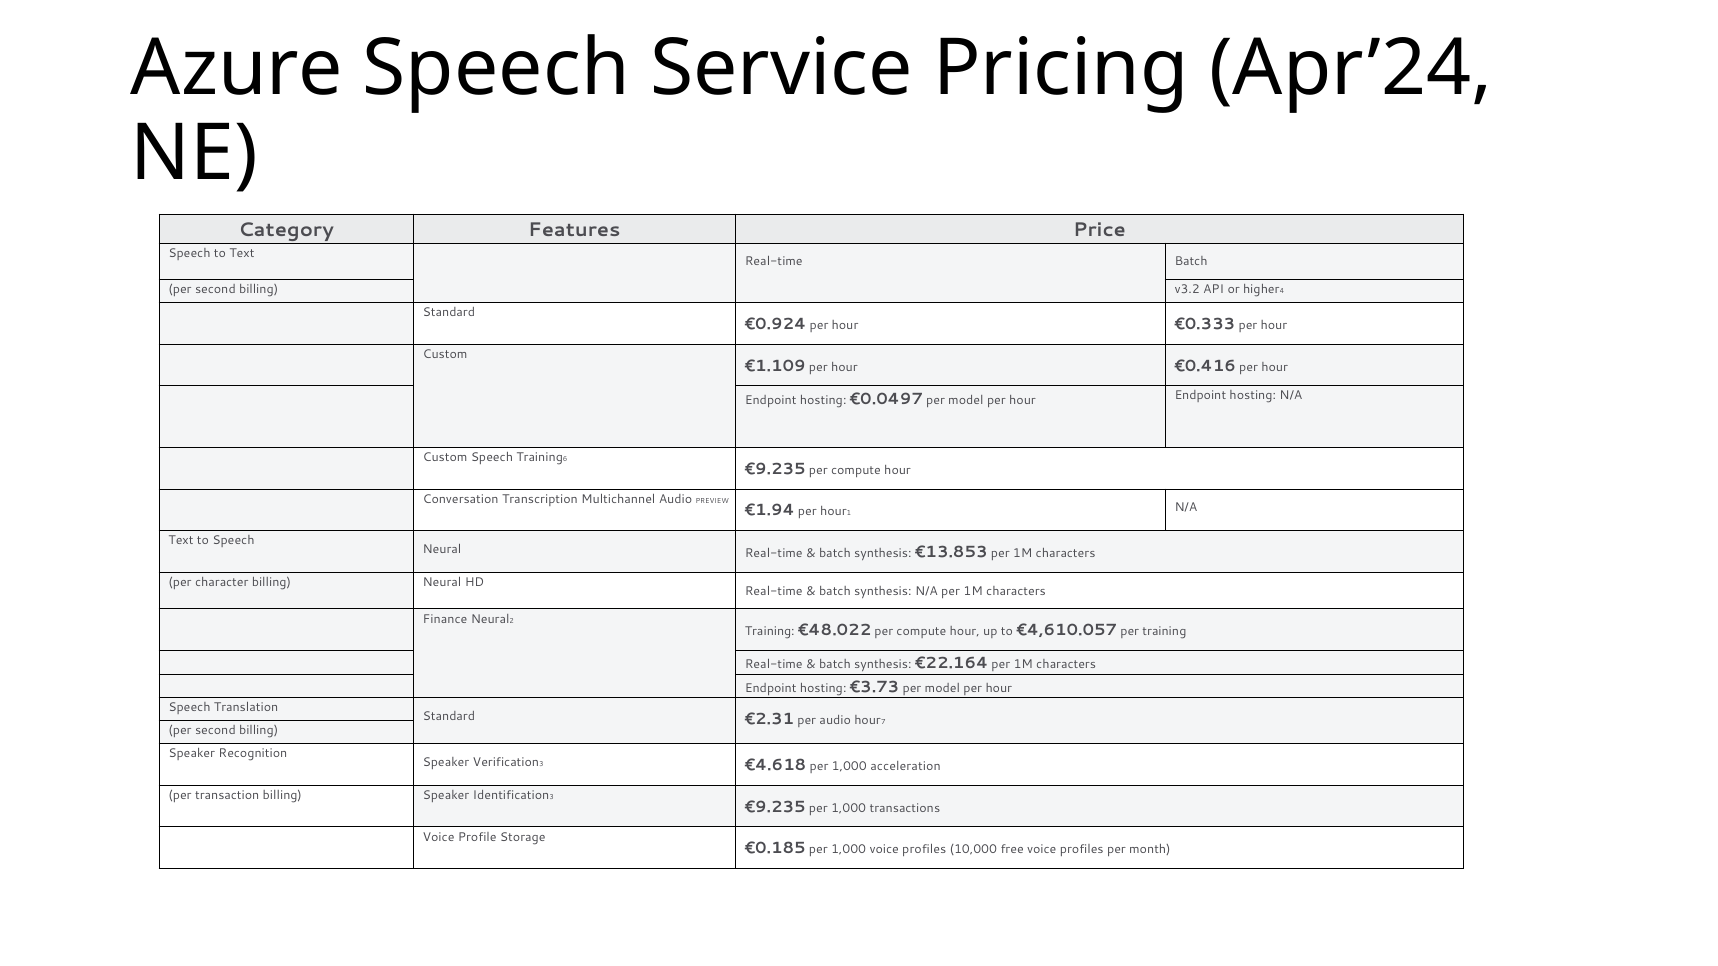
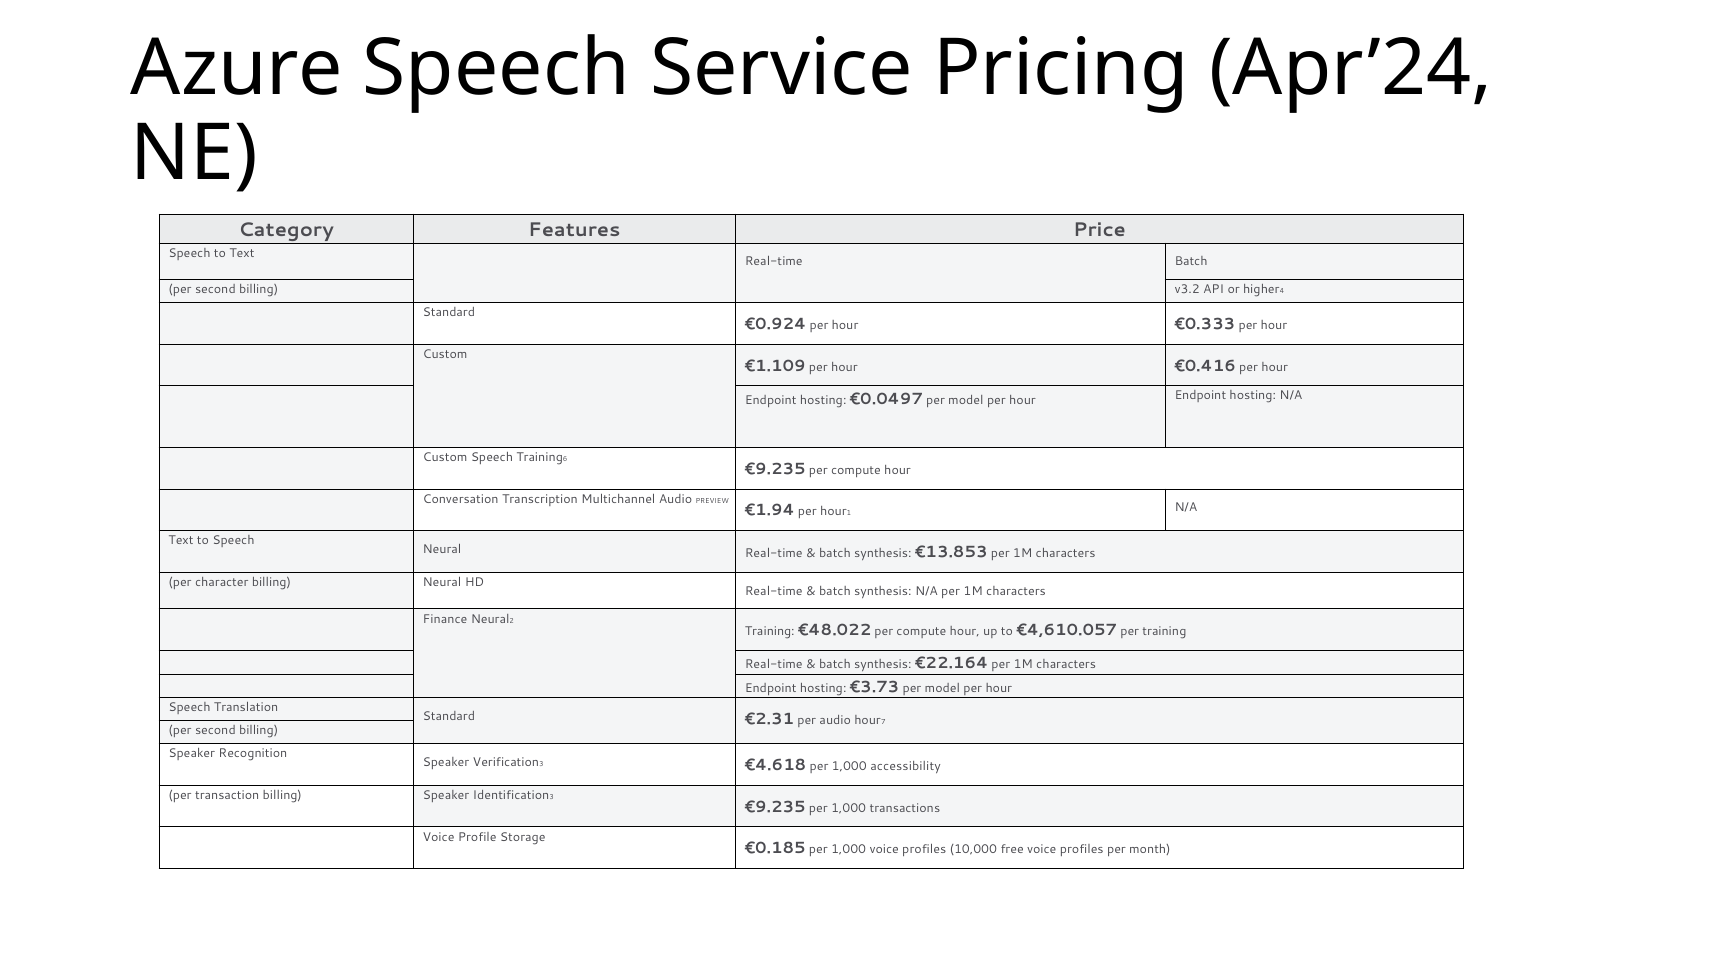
acceleration: acceleration -> accessibility
